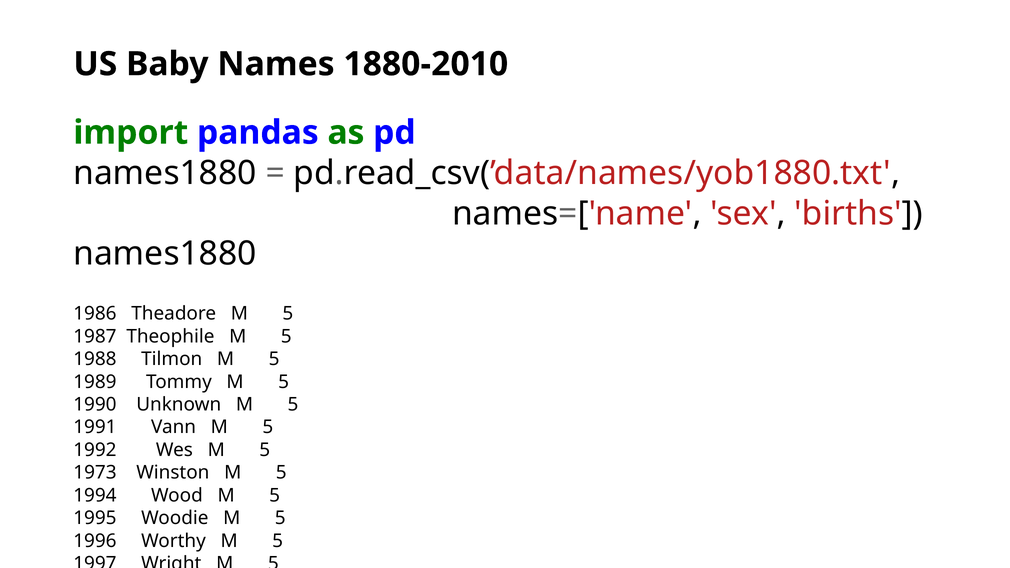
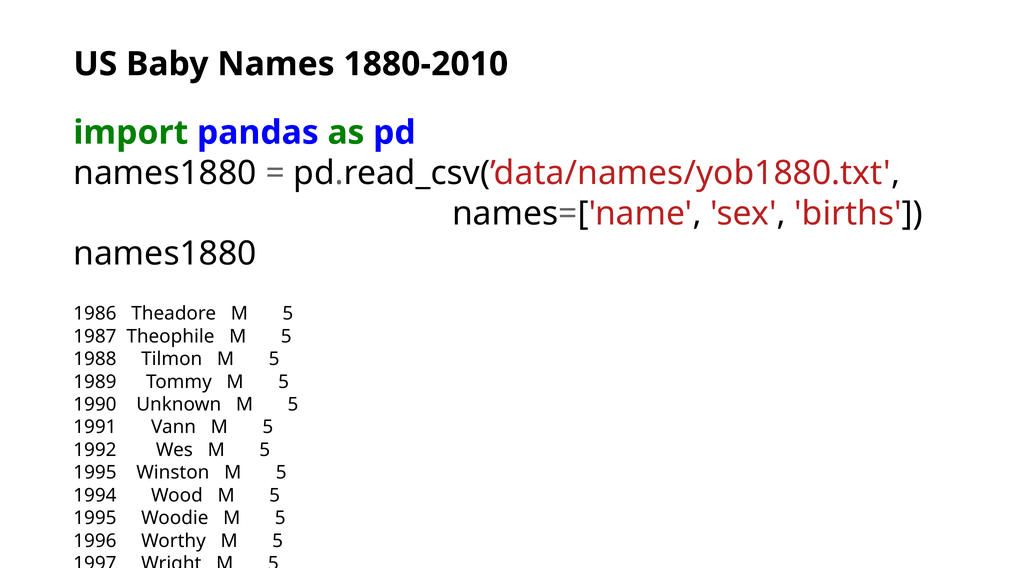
1973 at (95, 473): 1973 -> 1995
